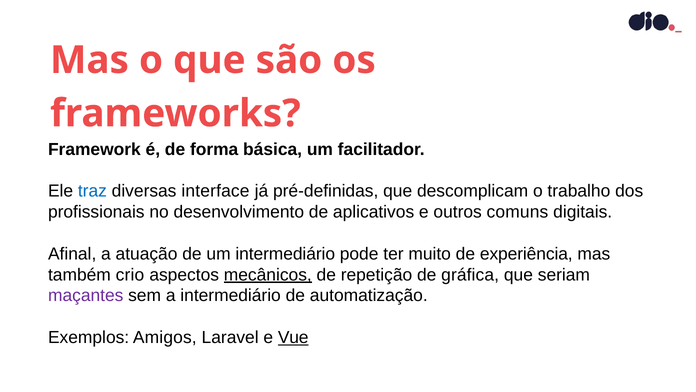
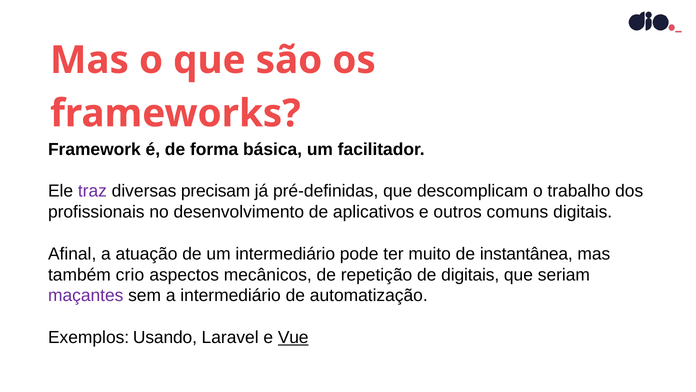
traz colour: blue -> purple
interface: interface -> precisam
experiência: experiência -> instantânea
mecânicos underline: present -> none
de gráfica: gráfica -> digitais
Amigos: Amigos -> Usando
